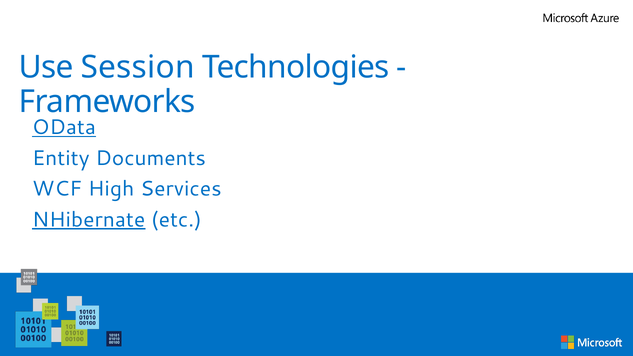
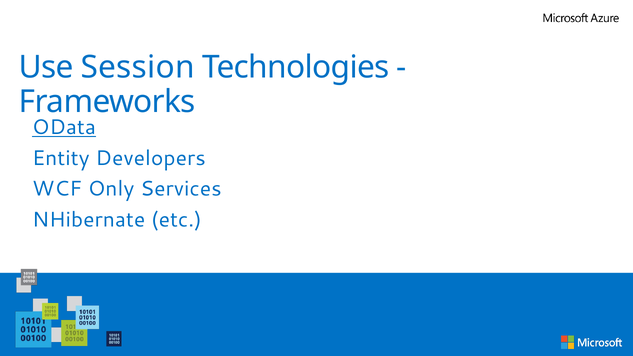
Documents: Documents -> Developers
High: High -> Only
NHibernate underline: present -> none
